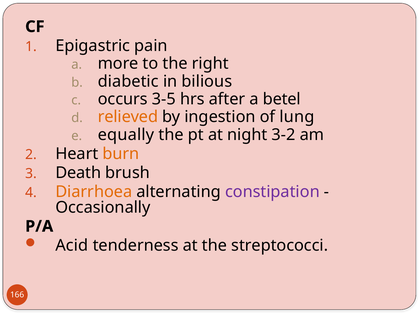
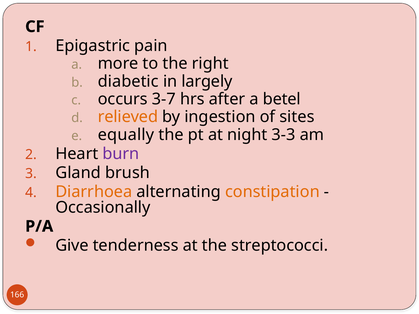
bilious: bilious -> largely
3-5: 3-5 -> 3-7
lung: lung -> sites
3-2: 3-2 -> 3-3
burn colour: orange -> purple
Death: Death -> Gland
constipation colour: purple -> orange
Acid: Acid -> Give
